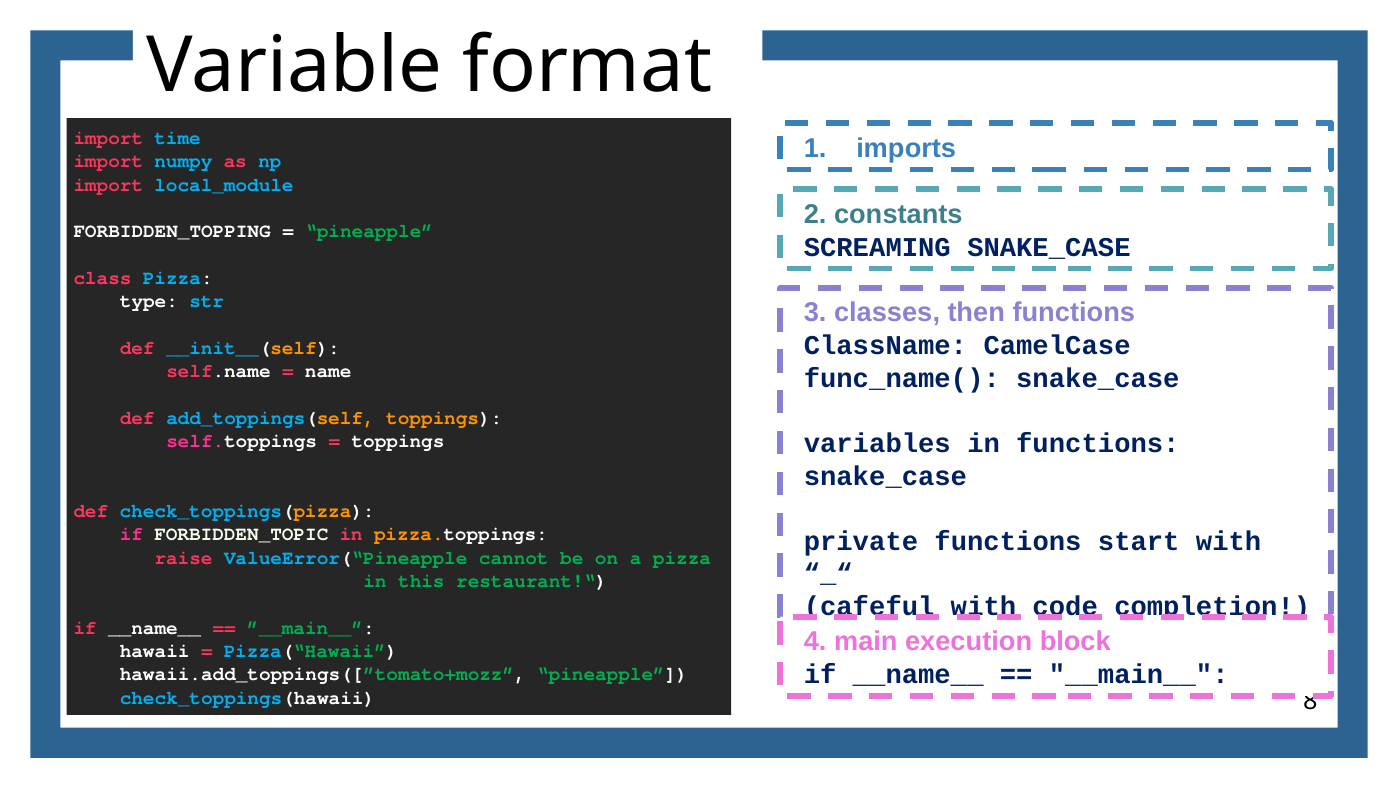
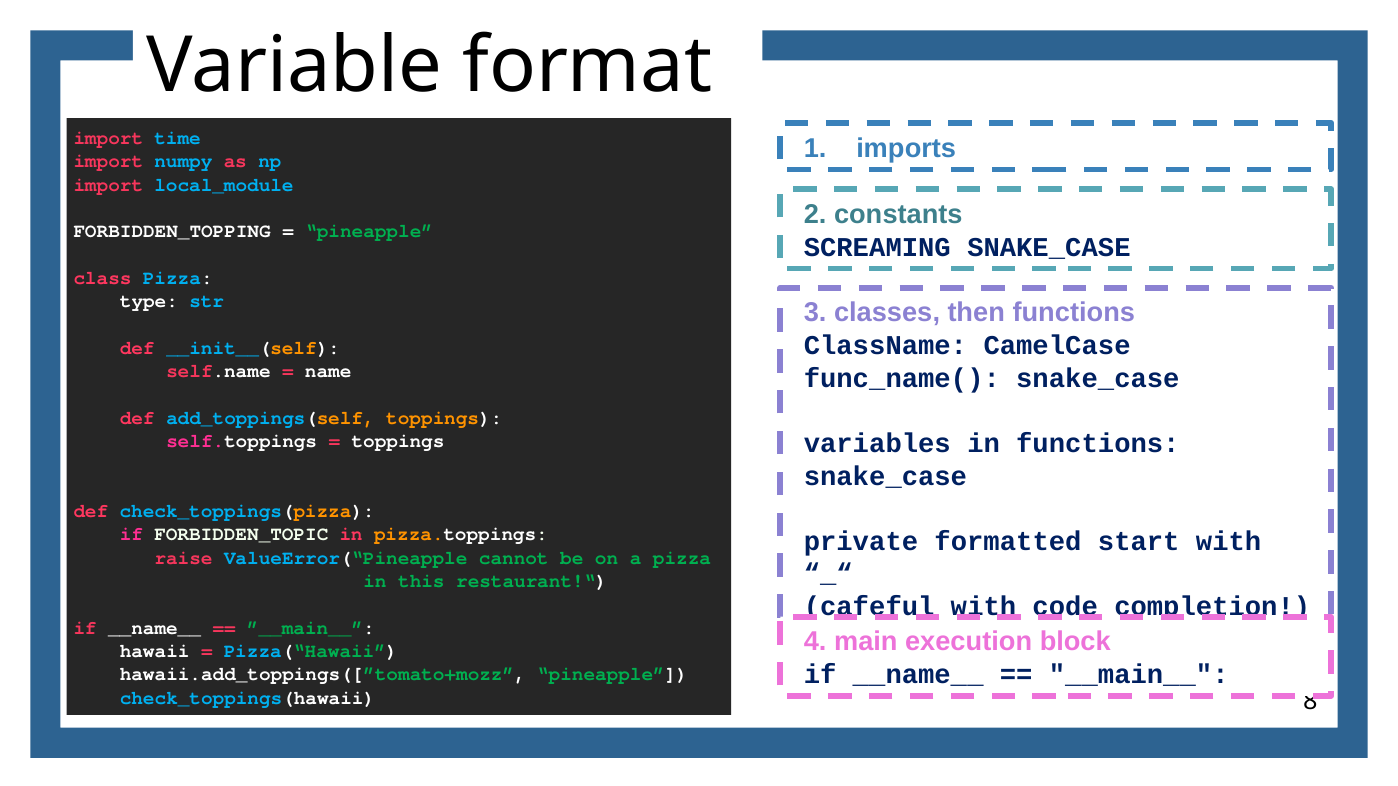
private functions: functions -> formatted
